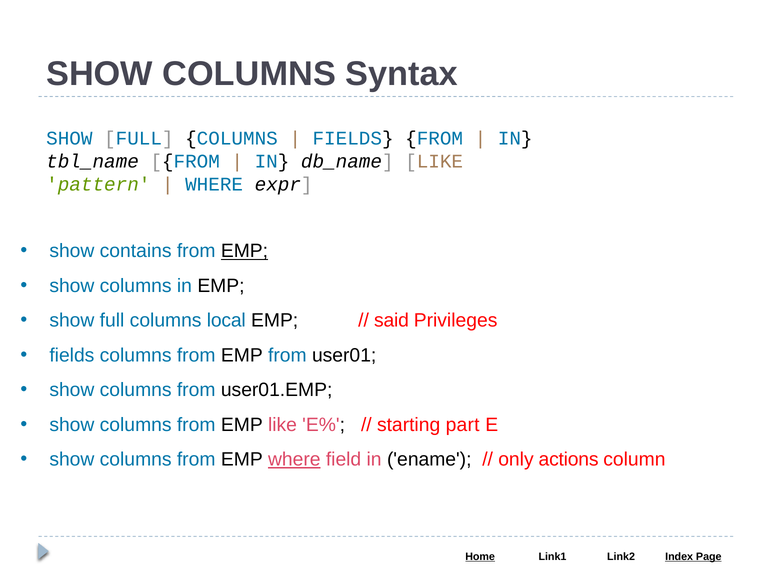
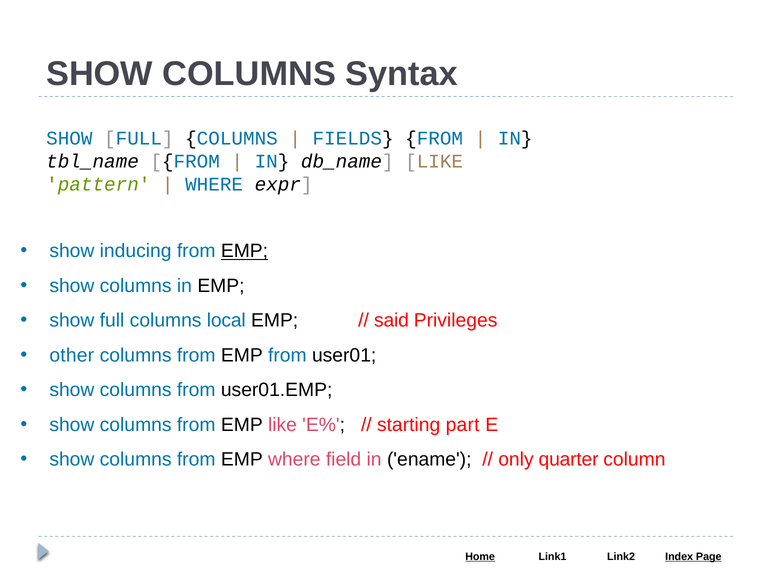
contains: contains -> inducing
fields at (72, 355): fields -> other
where at (294, 459) underline: present -> none
actions: actions -> quarter
